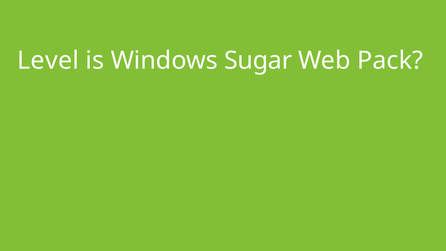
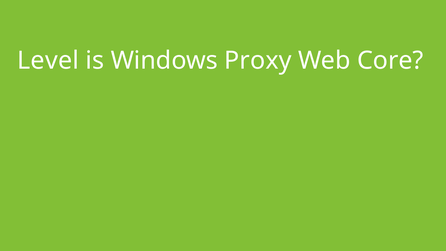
Sugar: Sugar -> Proxy
Pack: Pack -> Core
